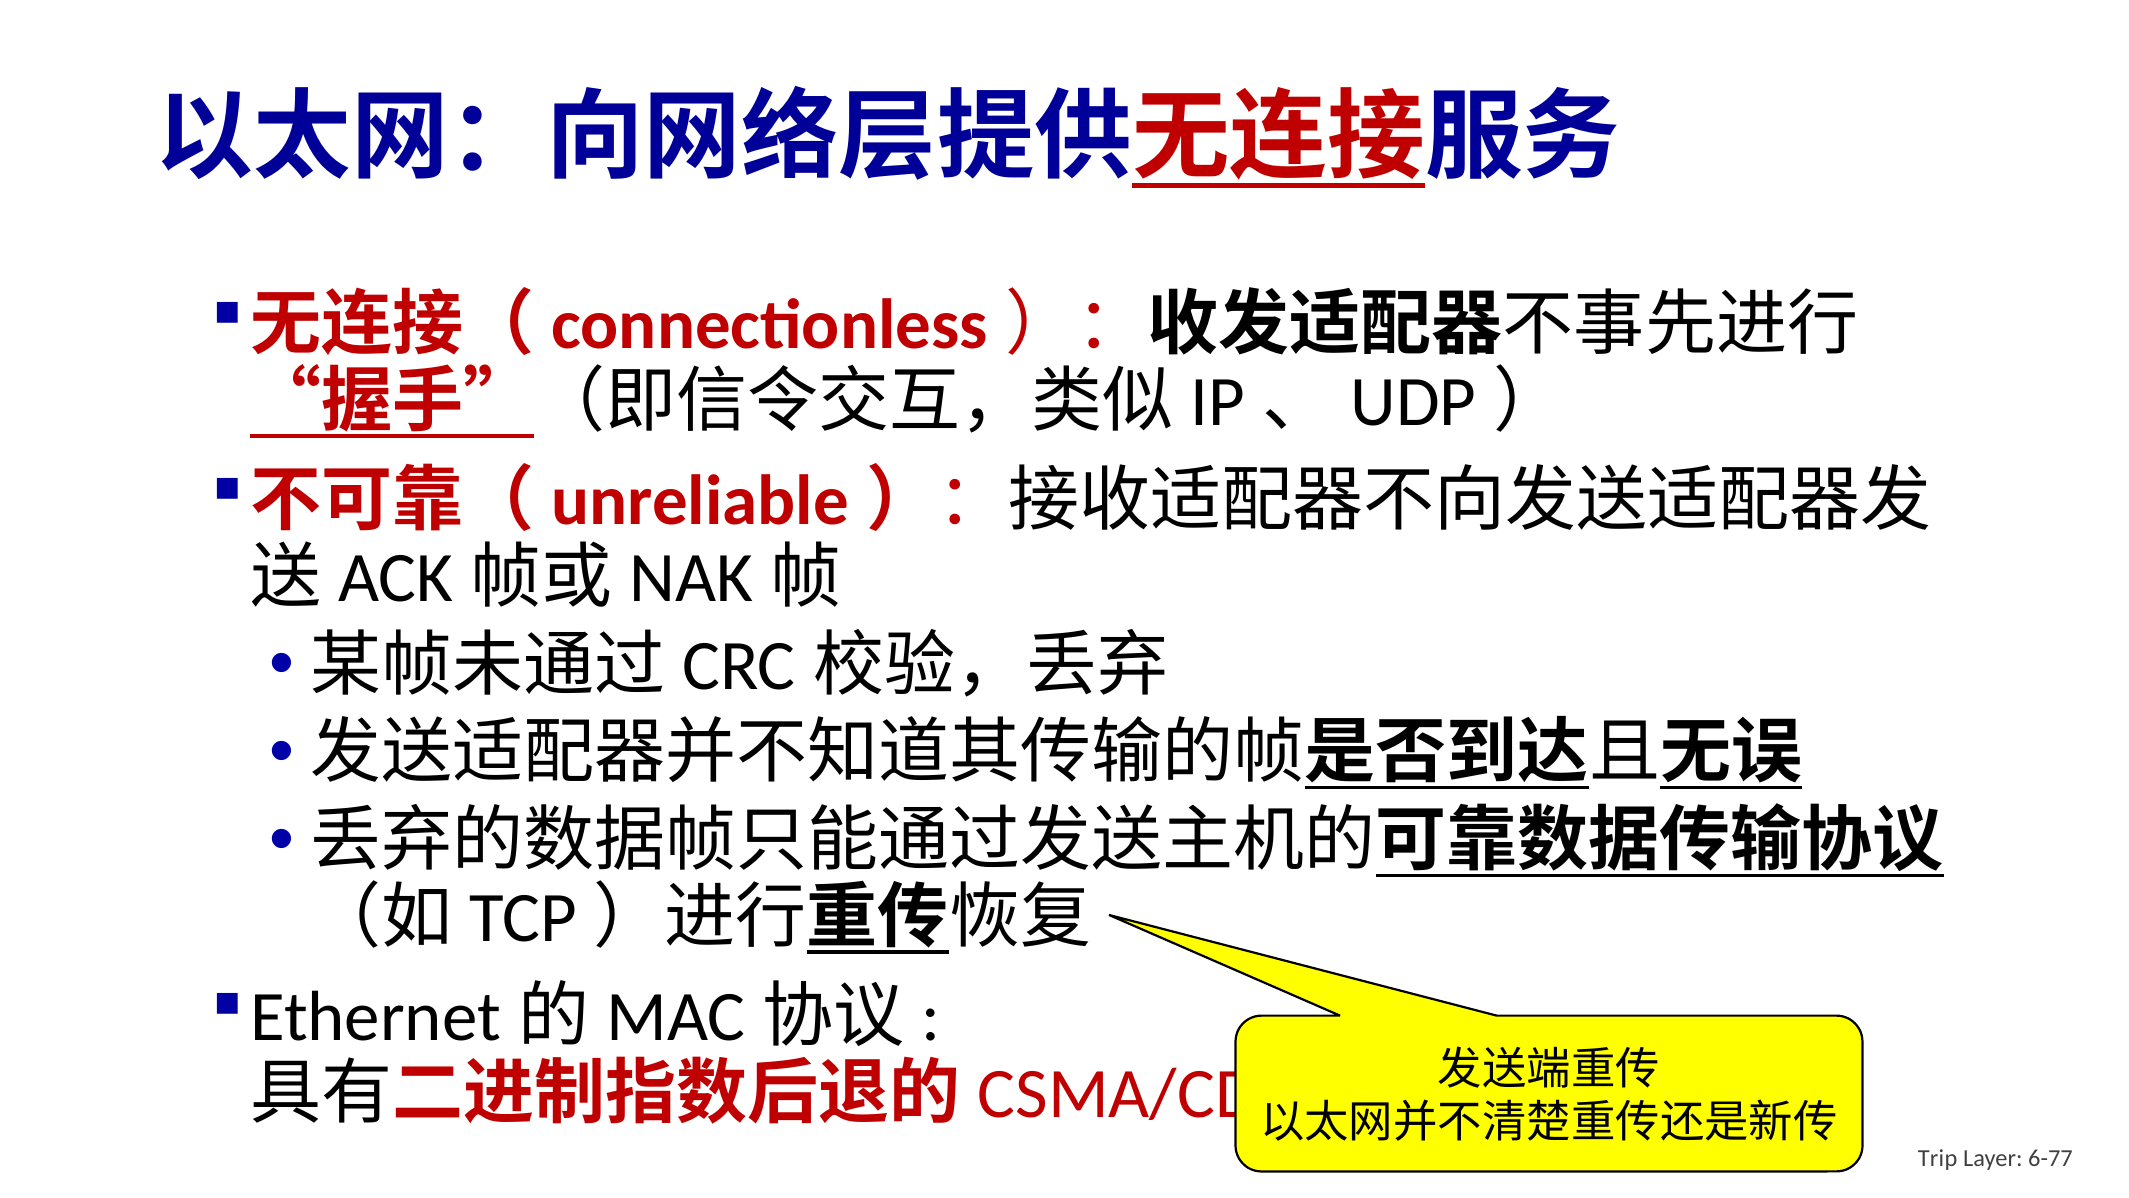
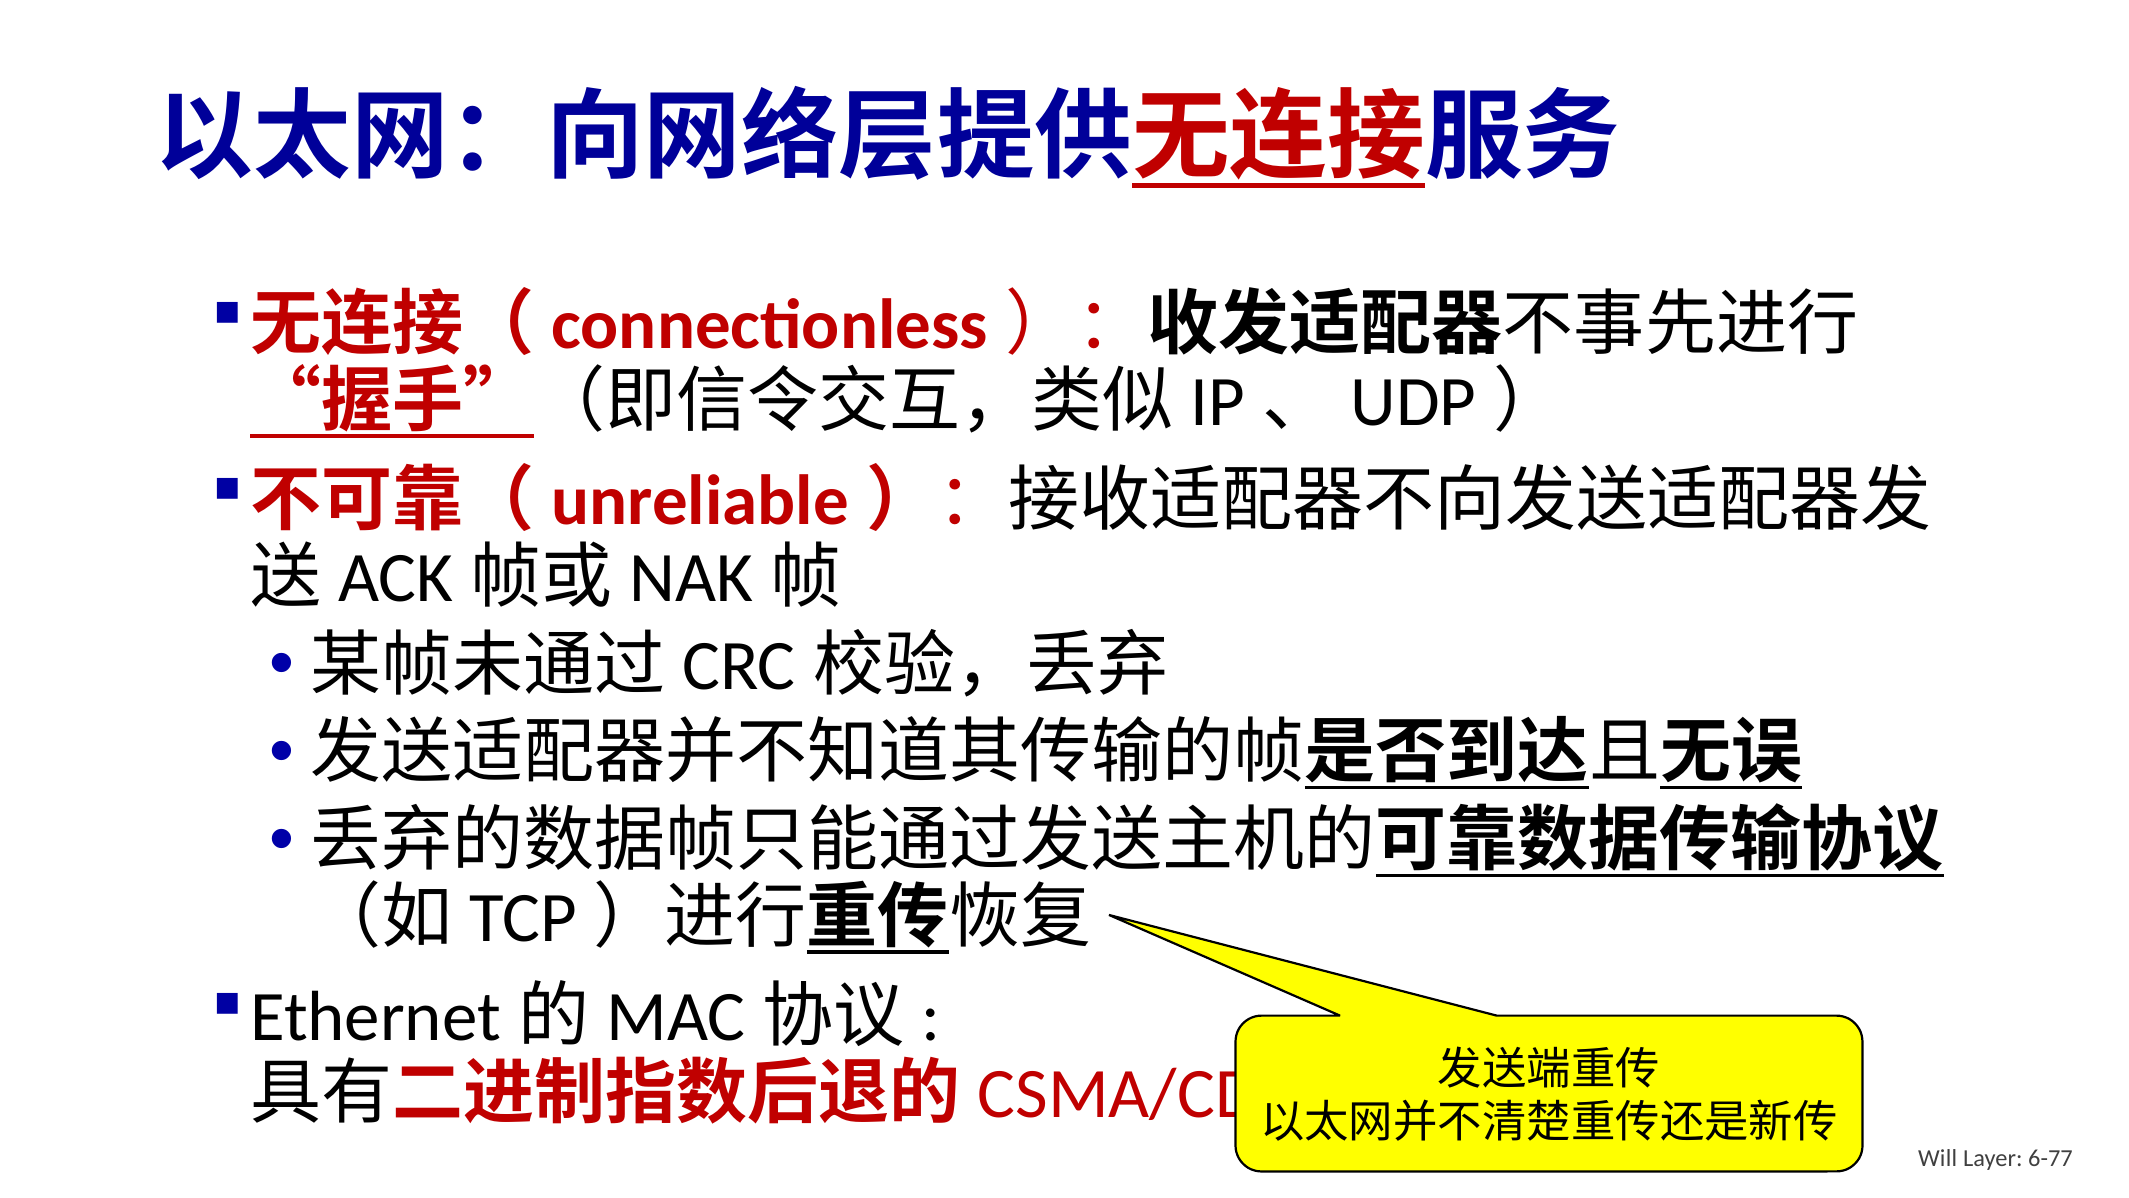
Trip: Trip -> Will
